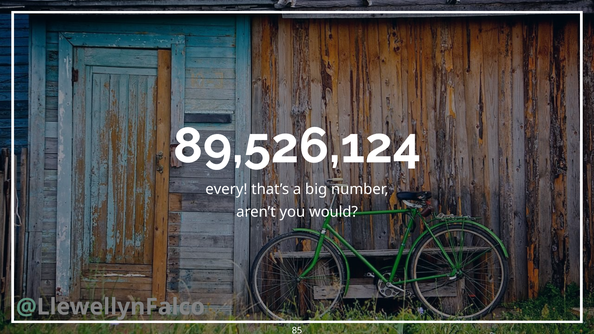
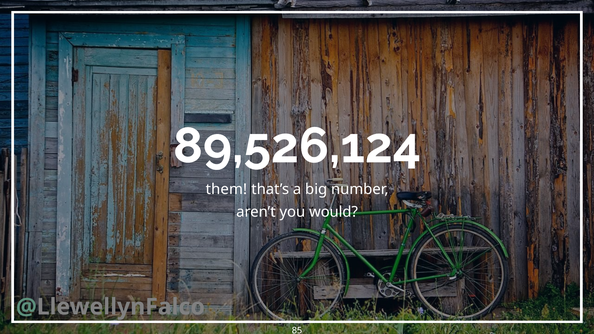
every: every -> them
